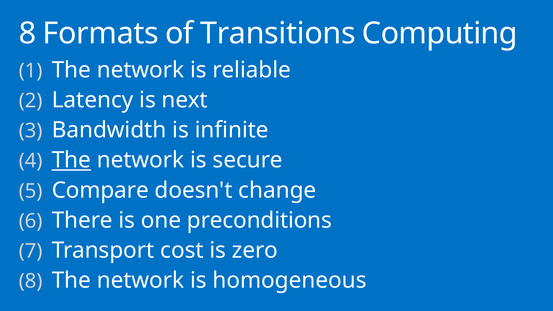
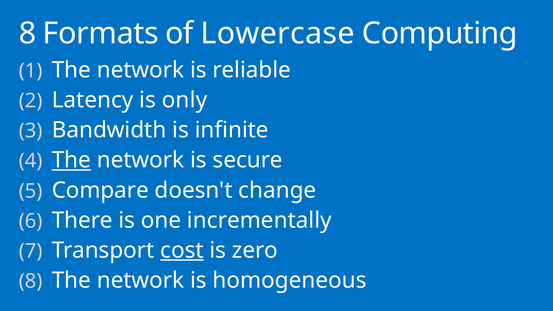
Transitions: Transitions -> Lowercase
next: next -> only
preconditions: preconditions -> incrementally
cost underline: none -> present
